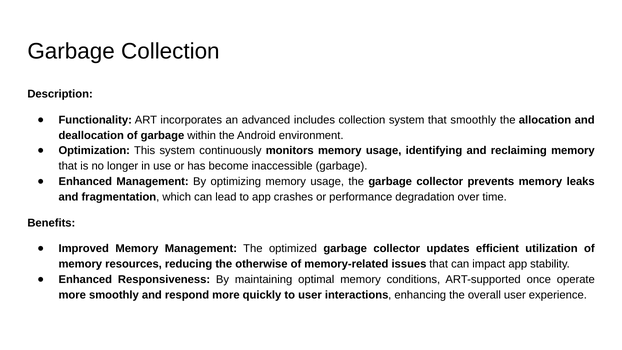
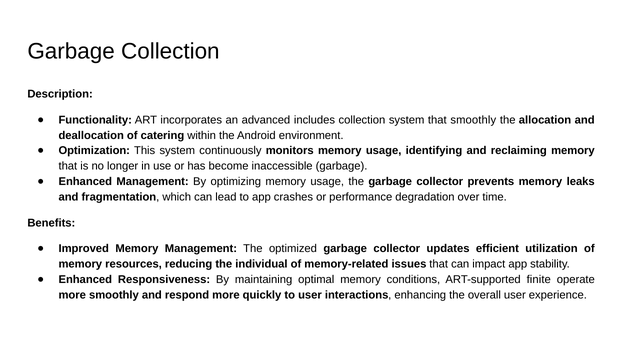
of garbage: garbage -> catering
otherwise: otherwise -> individual
once: once -> finite
